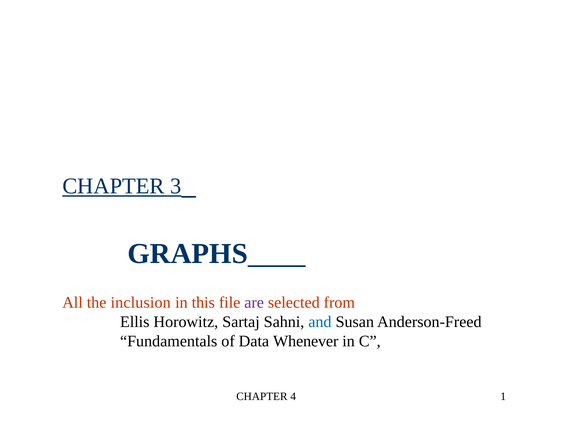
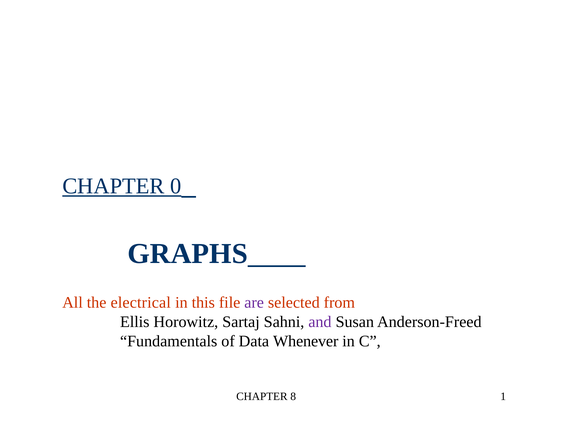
3: 3 -> 0
inclusion: inclusion -> electrical
and colour: blue -> purple
4: 4 -> 8
